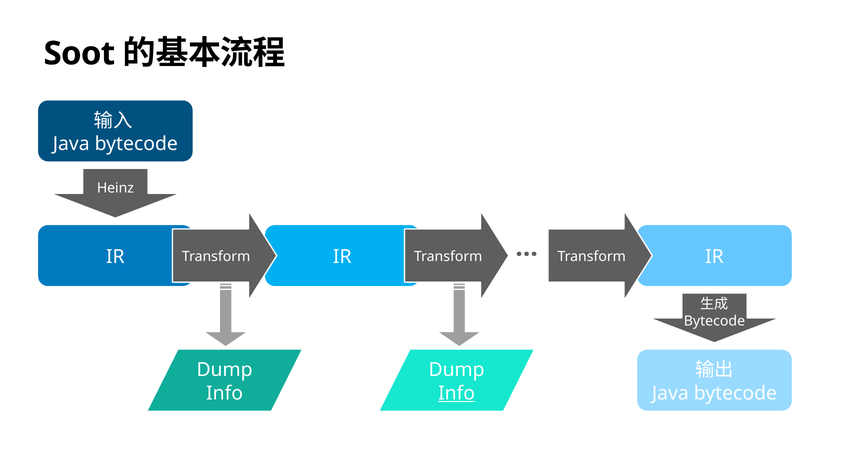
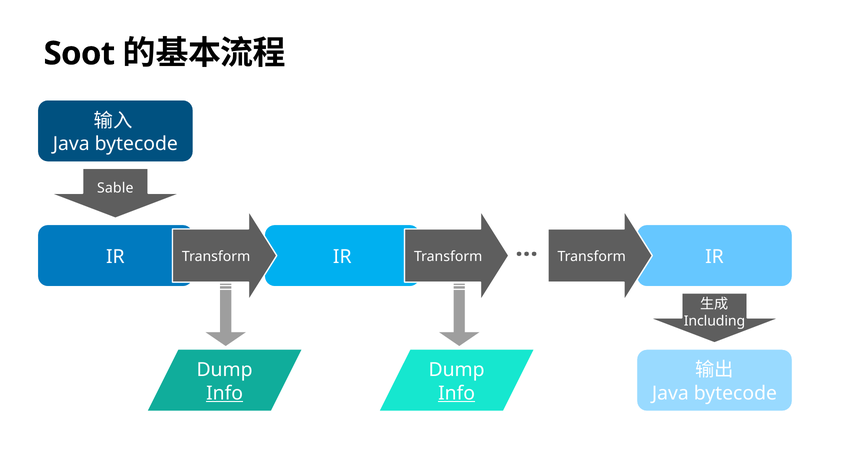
Heinz: Heinz -> Sable
Bytecode at (714, 321): Bytecode -> Including
Info at (225, 393) underline: none -> present
